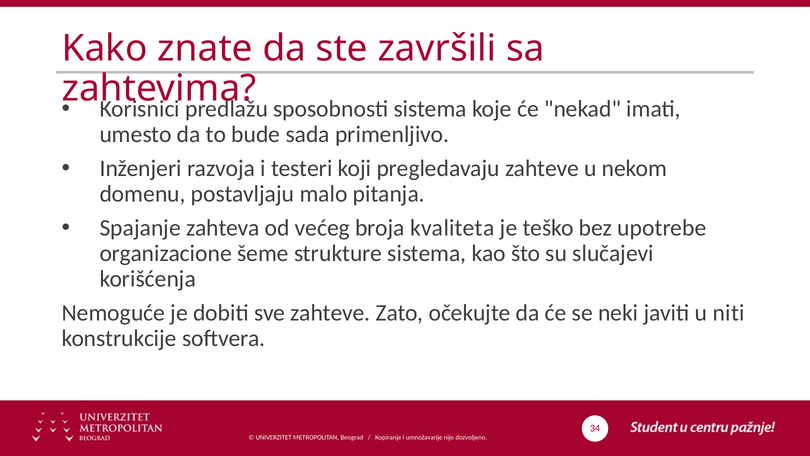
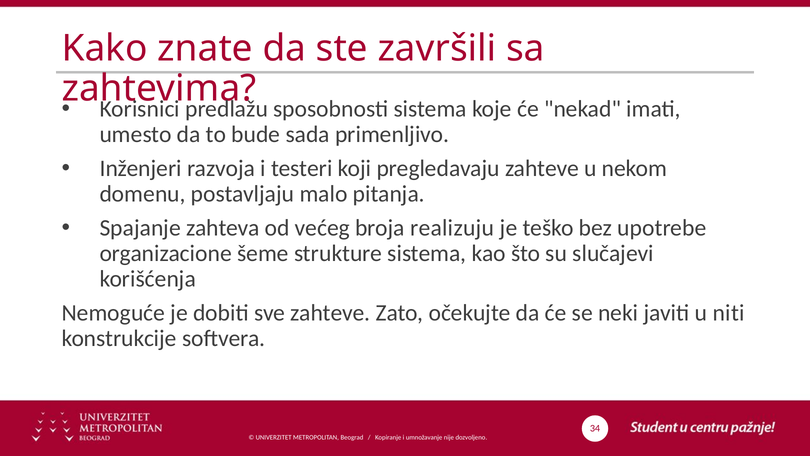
kvaliteta: kvaliteta -> realizuju
